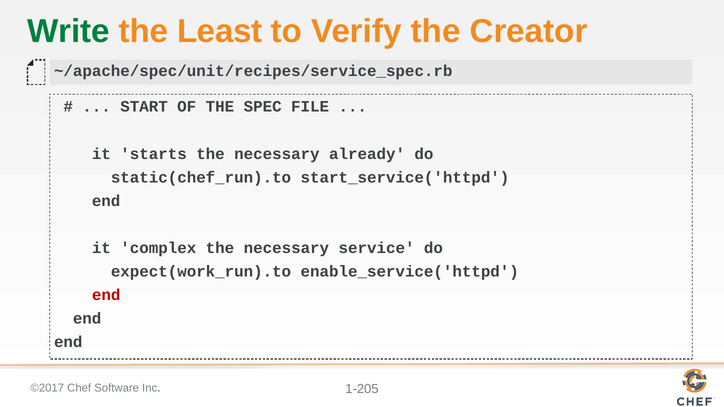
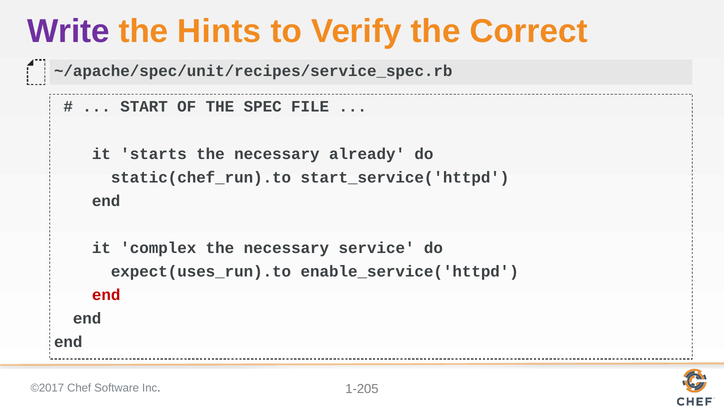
Write colour: green -> purple
Least: Least -> Hints
Creator: Creator -> Correct
expect(work_run).to: expect(work_run).to -> expect(uses_run).to
